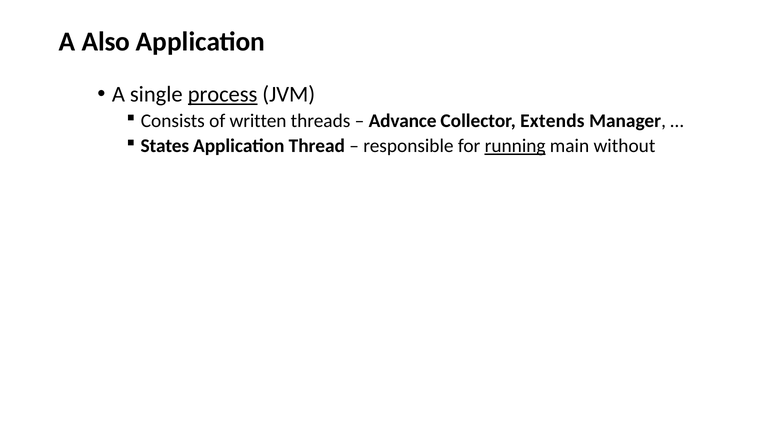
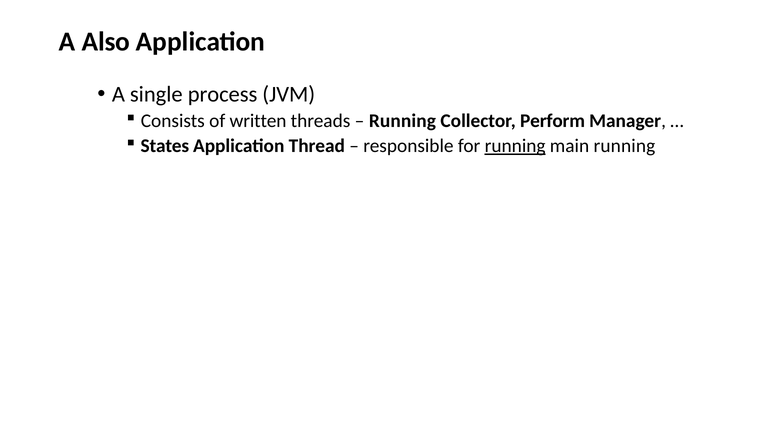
process underline: present -> none
Advance at (403, 121): Advance -> Running
Extends: Extends -> Perform
main without: without -> running
